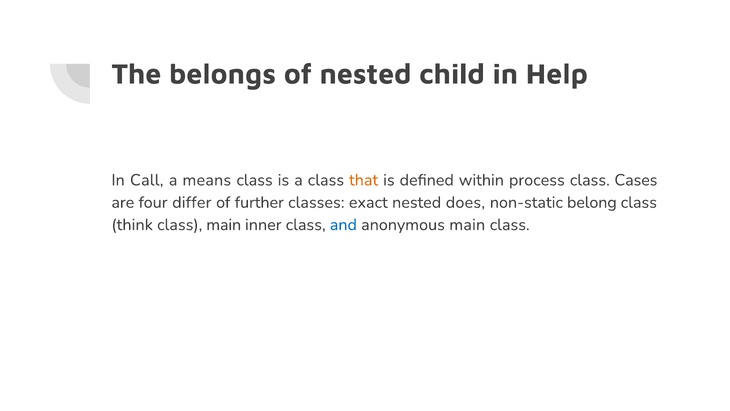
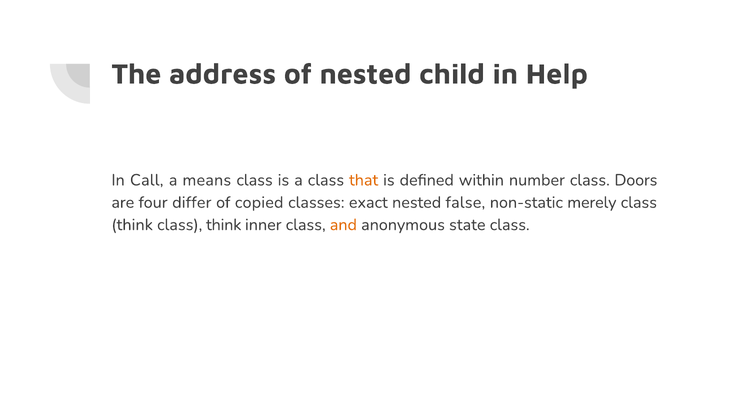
belongs: belongs -> address
process: process -> number
Cases: Cases -> Doors
further: further -> copied
does: does -> false
belong: belong -> merely
main at (224, 225): main -> think
and colour: blue -> orange
anonymous main: main -> state
